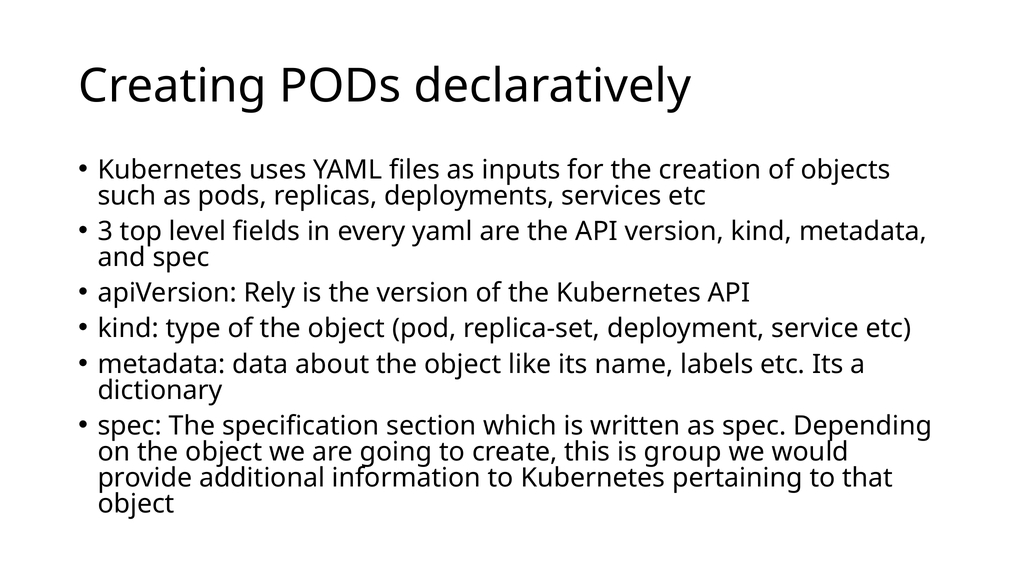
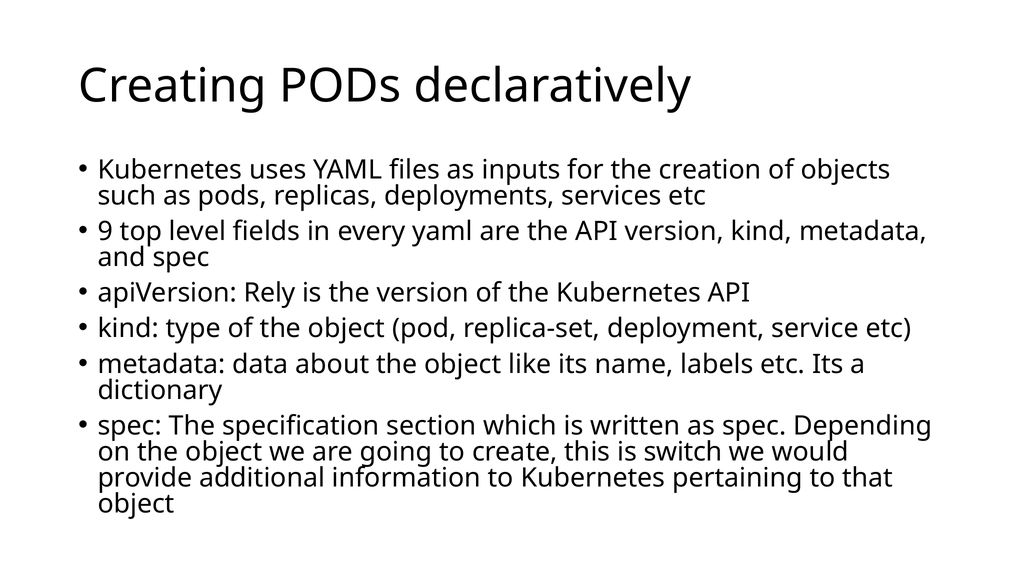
3: 3 -> 9
group: group -> switch
